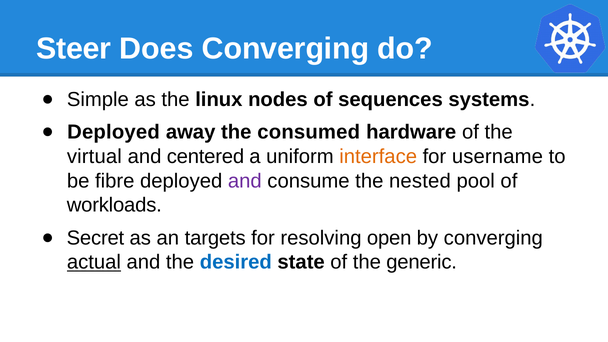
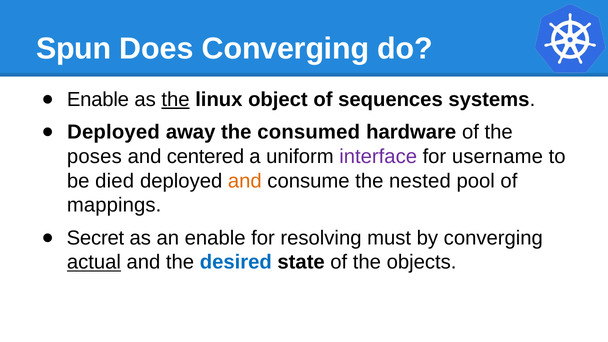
Steer: Steer -> Spun
Simple at (98, 99): Simple -> Enable
the at (176, 99) underline: none -> present
nodes: nodes -> object
virtual: virtual -> poses
interface colour: orange -> purple
fibre: fibre -> died
and at (245, 181) colour: purple -> orange
workloads: workloads -> mappings
an targets: targets -> enable
open: open -> must
generic: generic -> objects
